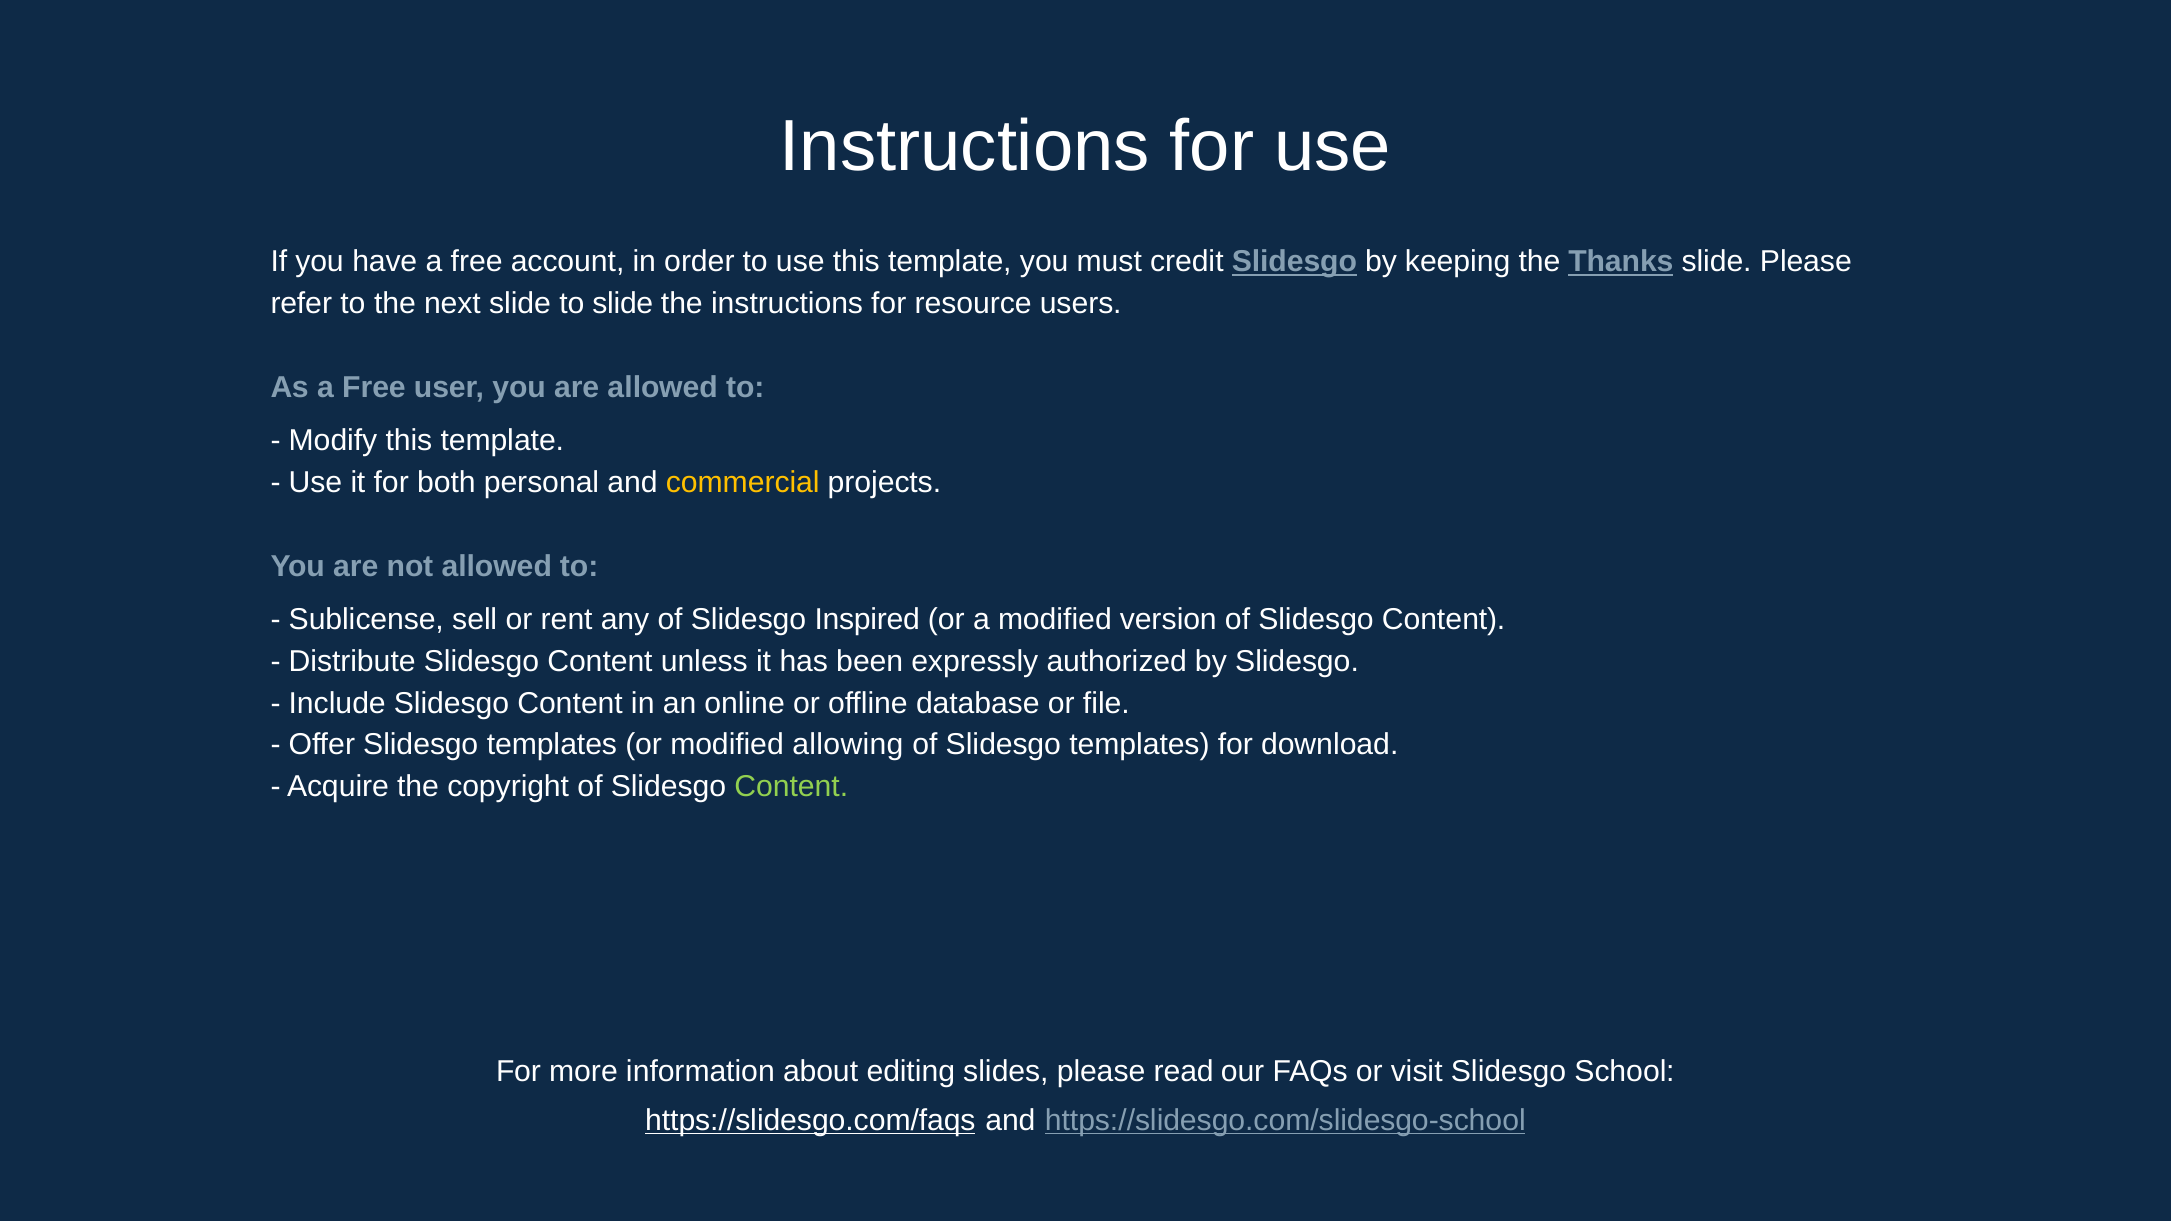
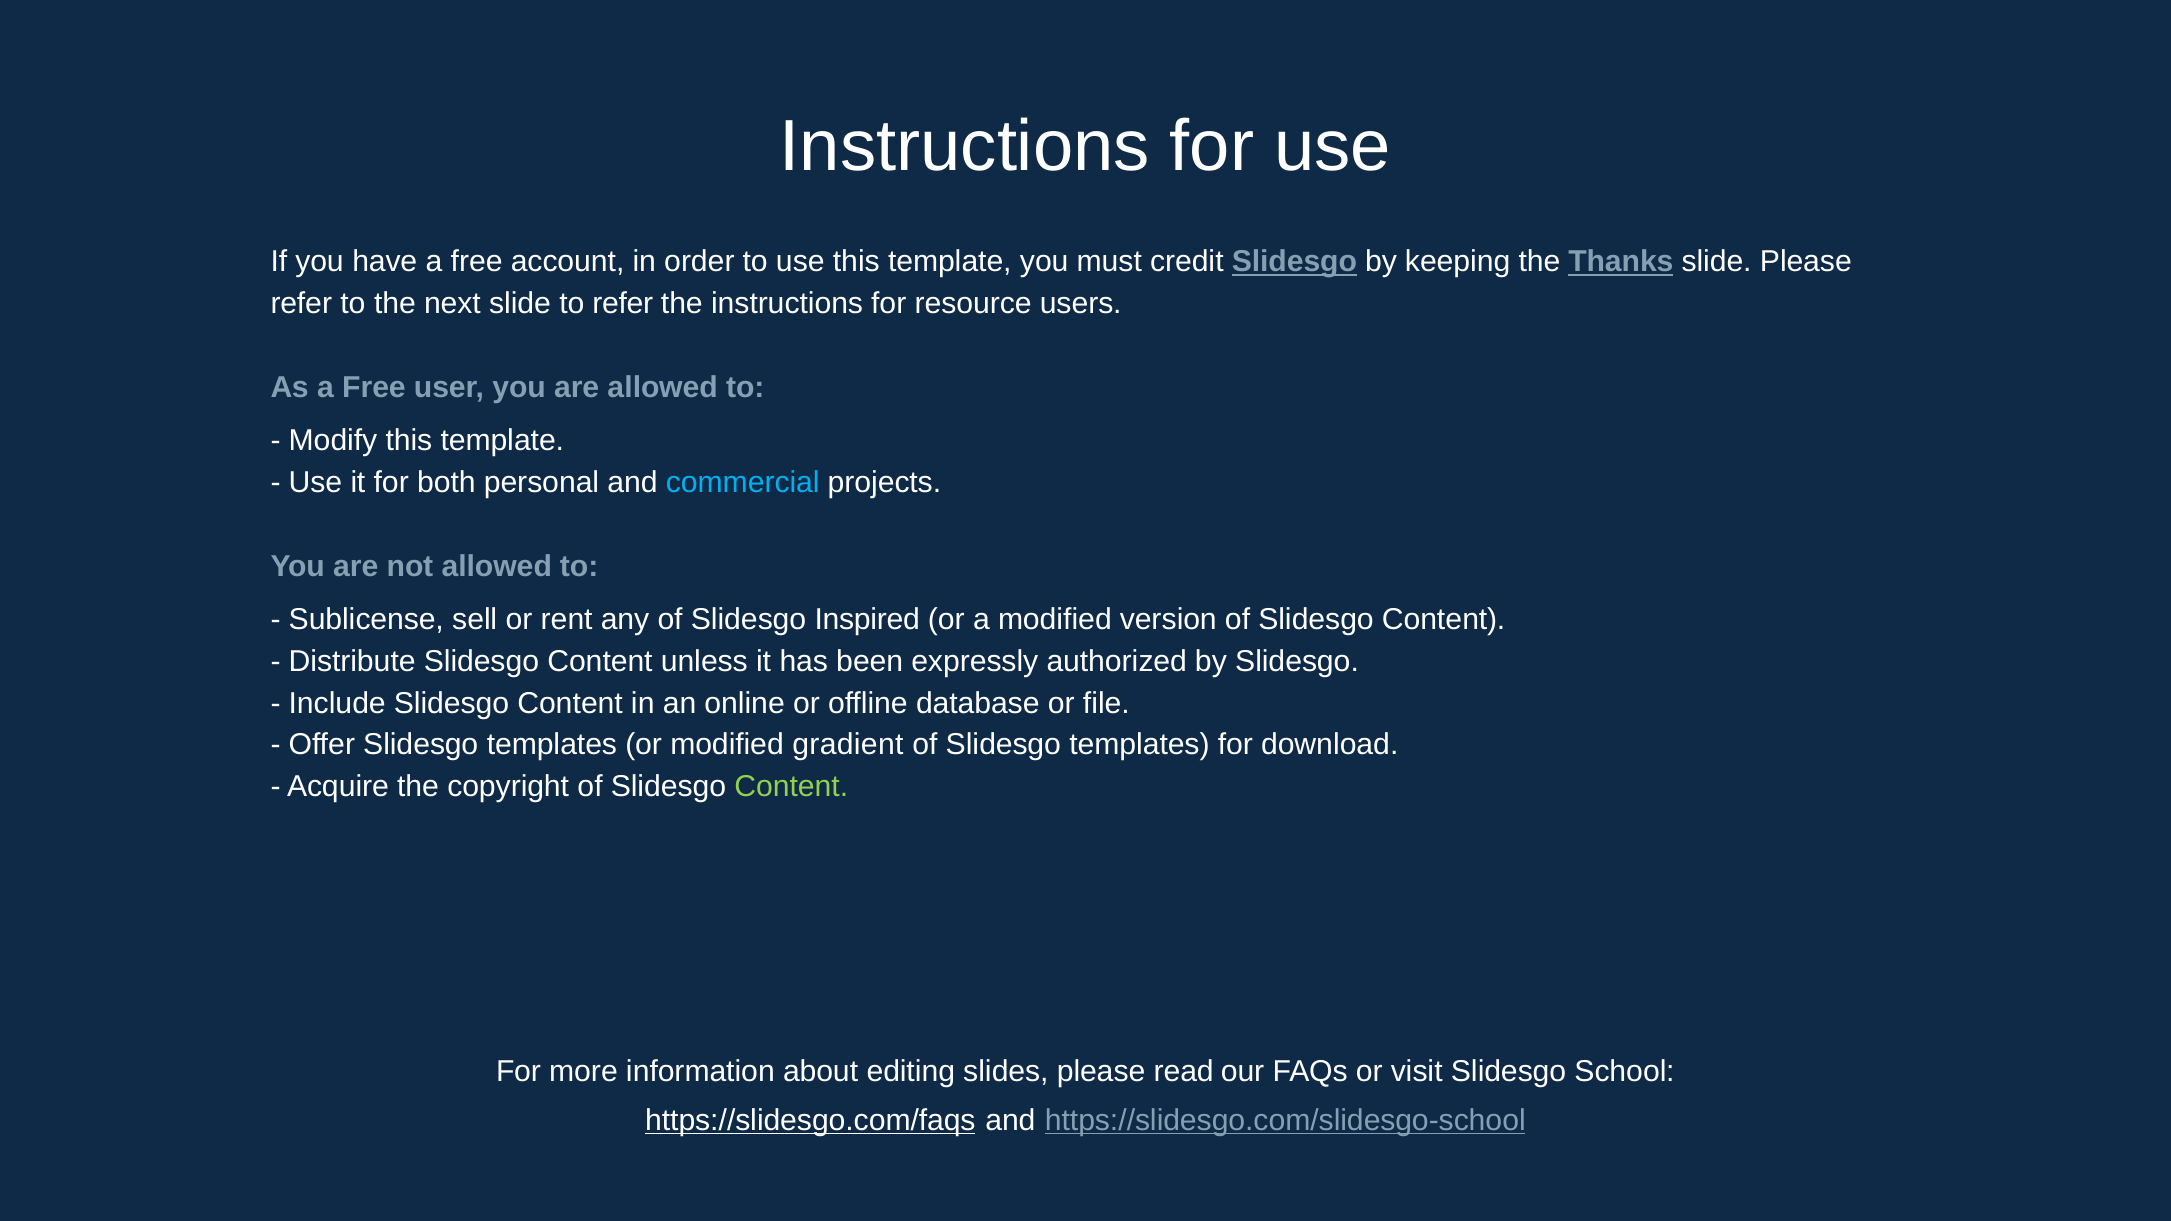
to slide: slide -> refer
commercial colour: yellow -> light blue
allowing: allowing -> gradient
